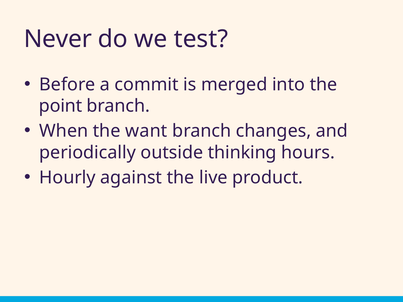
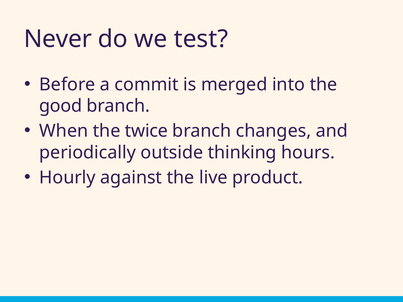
point: point -> good
want: want -> twice
